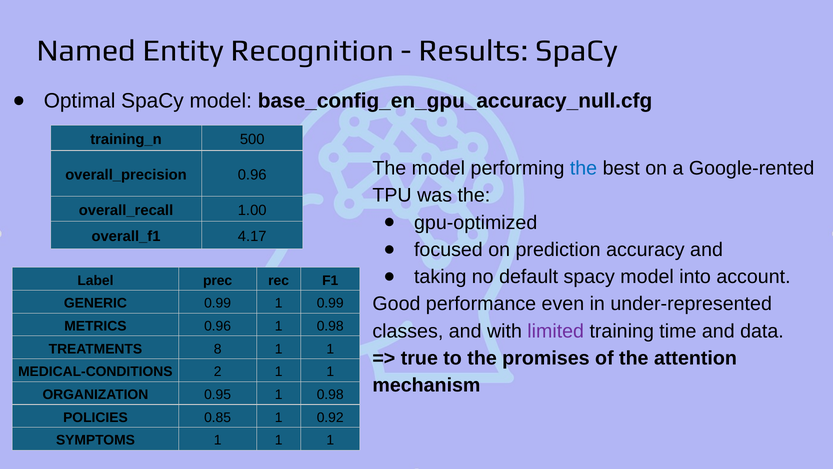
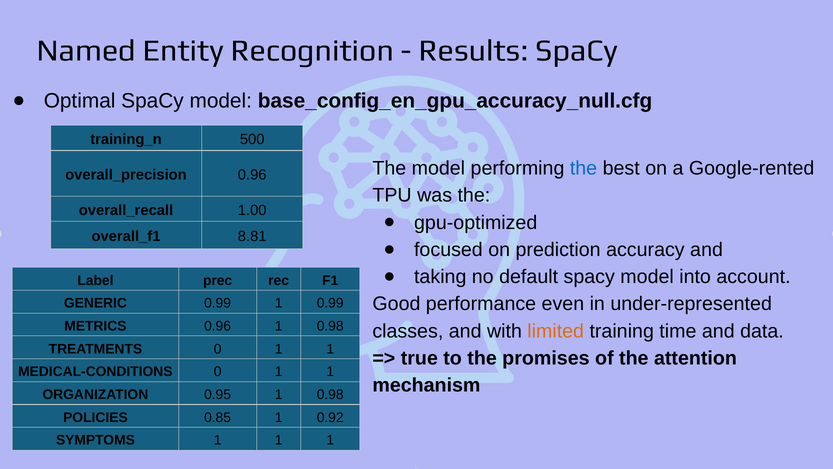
4.17: 4.17 -> 8.81
limited colour: purple -> orange
TREATMENTS 8: 8 -> 0
MEDICAL-CONDITIONS 2: 2 -> 0
